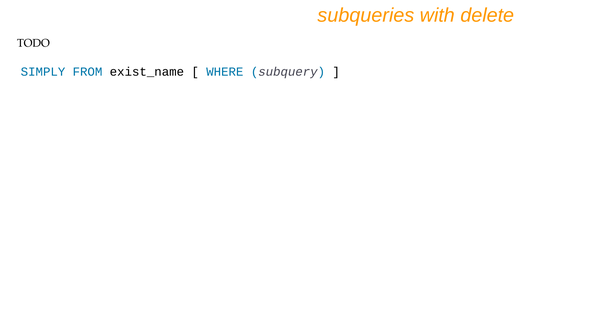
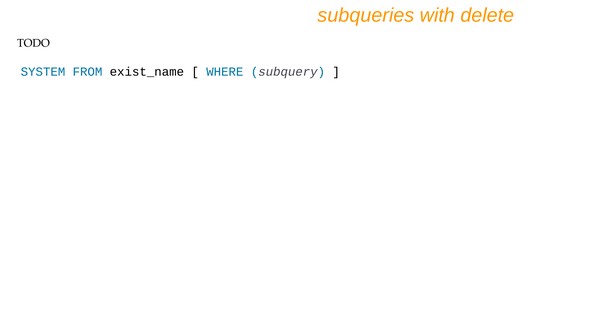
SIMPLY: SIMPLY -> SYSTEM
